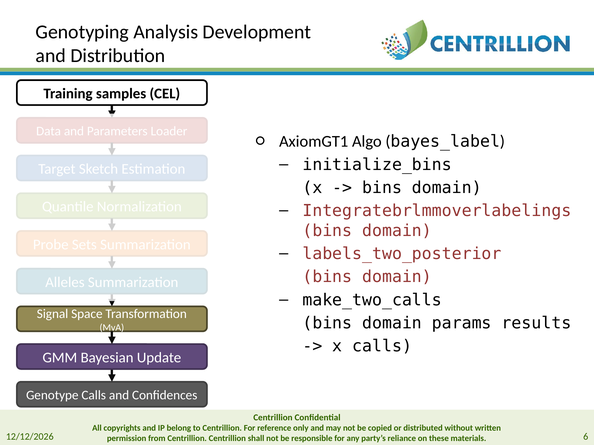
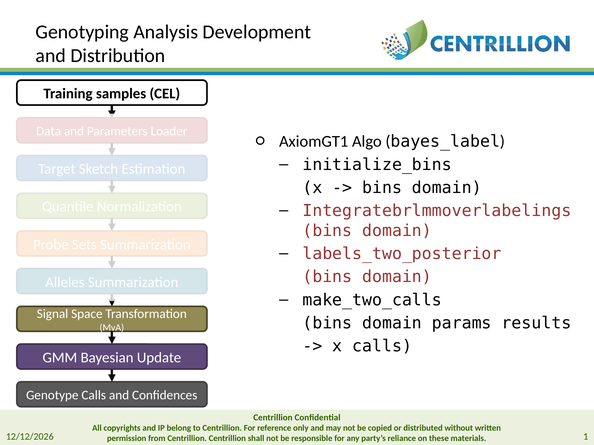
6: 6 -> 1
